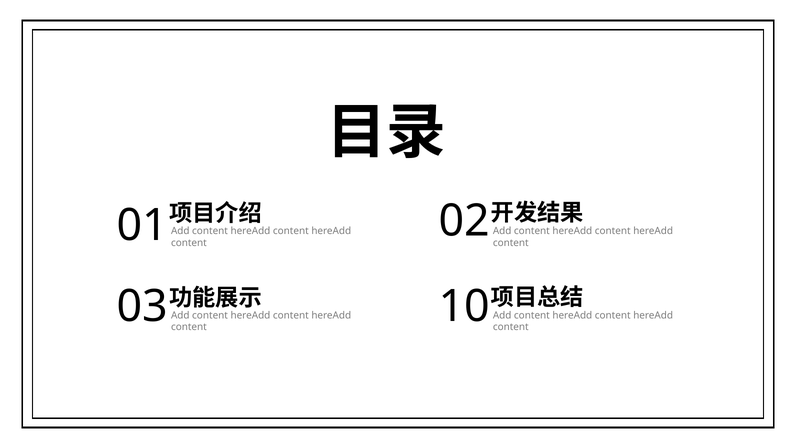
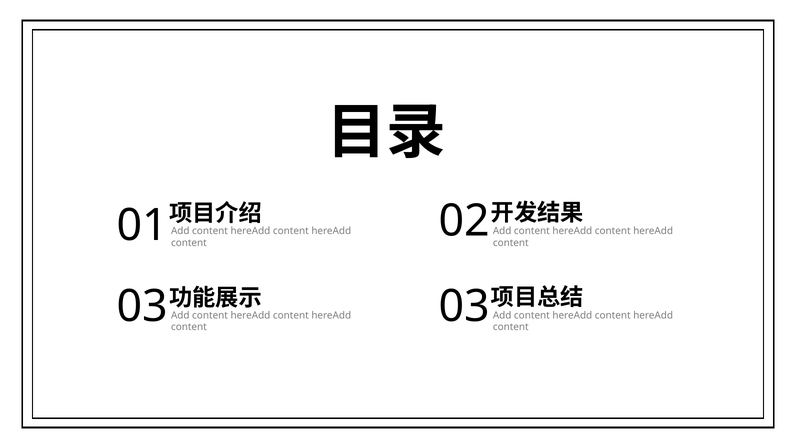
03 10: 10 -> 03
